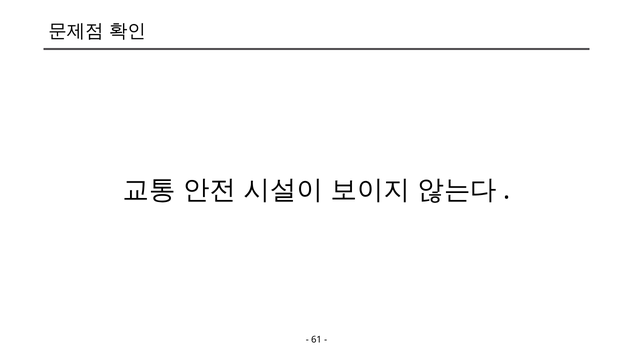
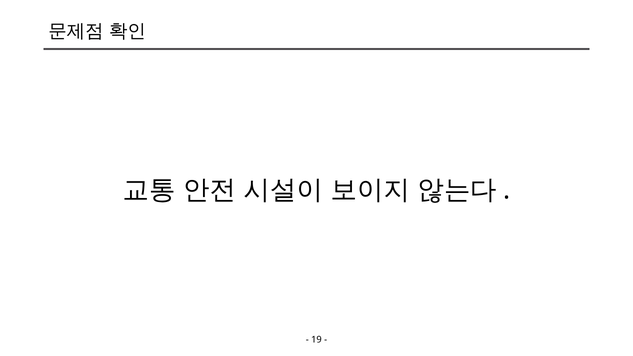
61: 61 -> 19
